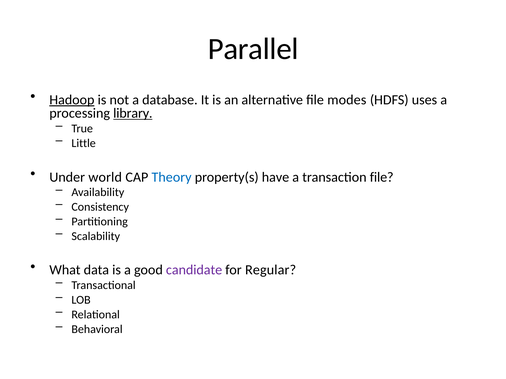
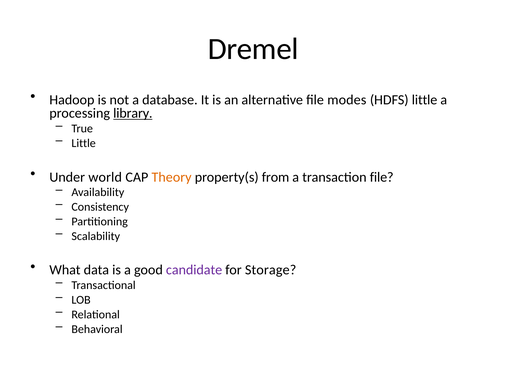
Parallel: Parallel -> Dremel
Hadoop underline: present -> none
HDFS uses: uses -> little
Theory colour: blue -> orange
have: have -> from
Regular: Regular -> Storage
